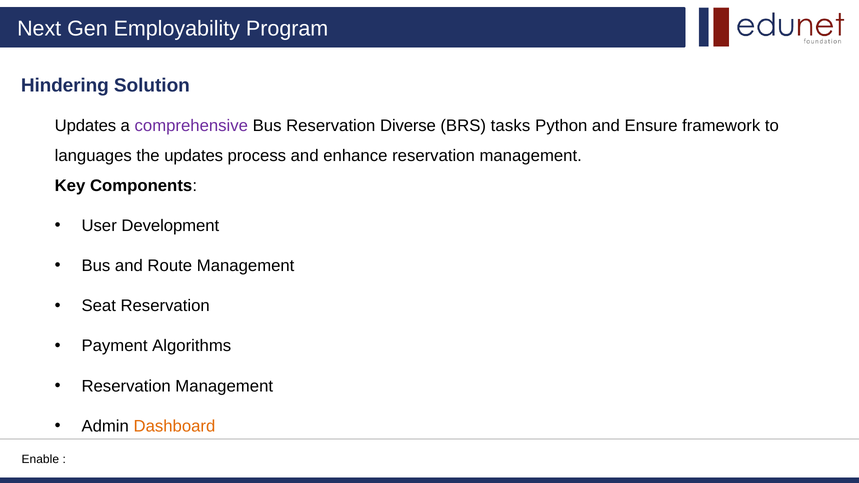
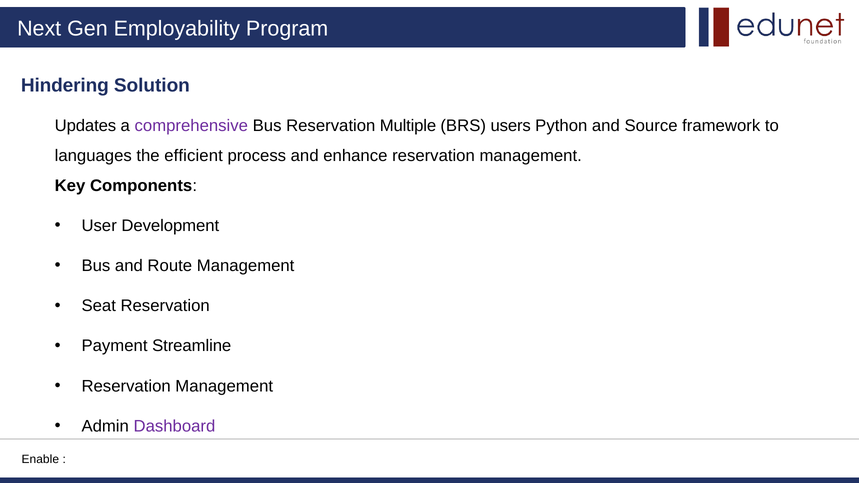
Diverse: Diverse -> Multiple
tasks: tasks -> users
Ensure: Ensure -> Source
the updates: updates -> efficient
Algorithms: Algorithms -> Streamline
Dashboard colour: orange -> purple
